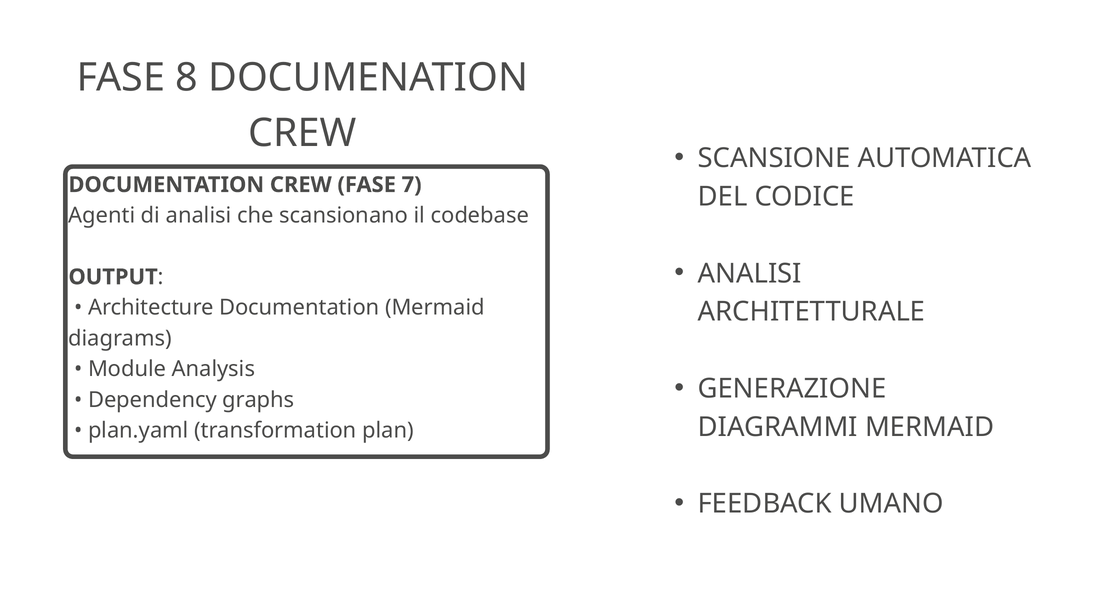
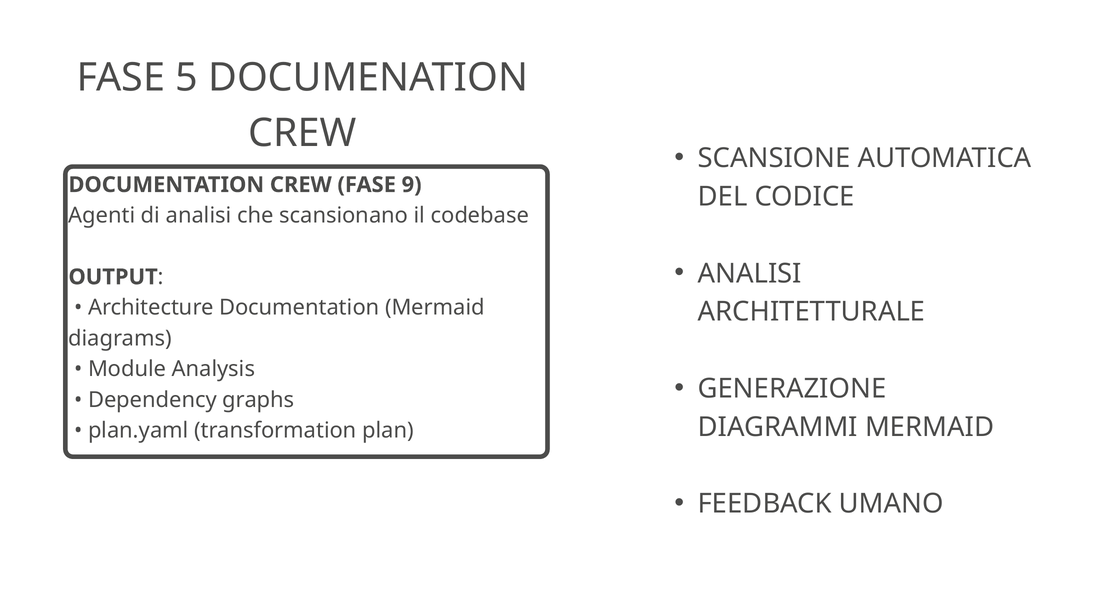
8: 8 -> 5
7: 7 -> 9
